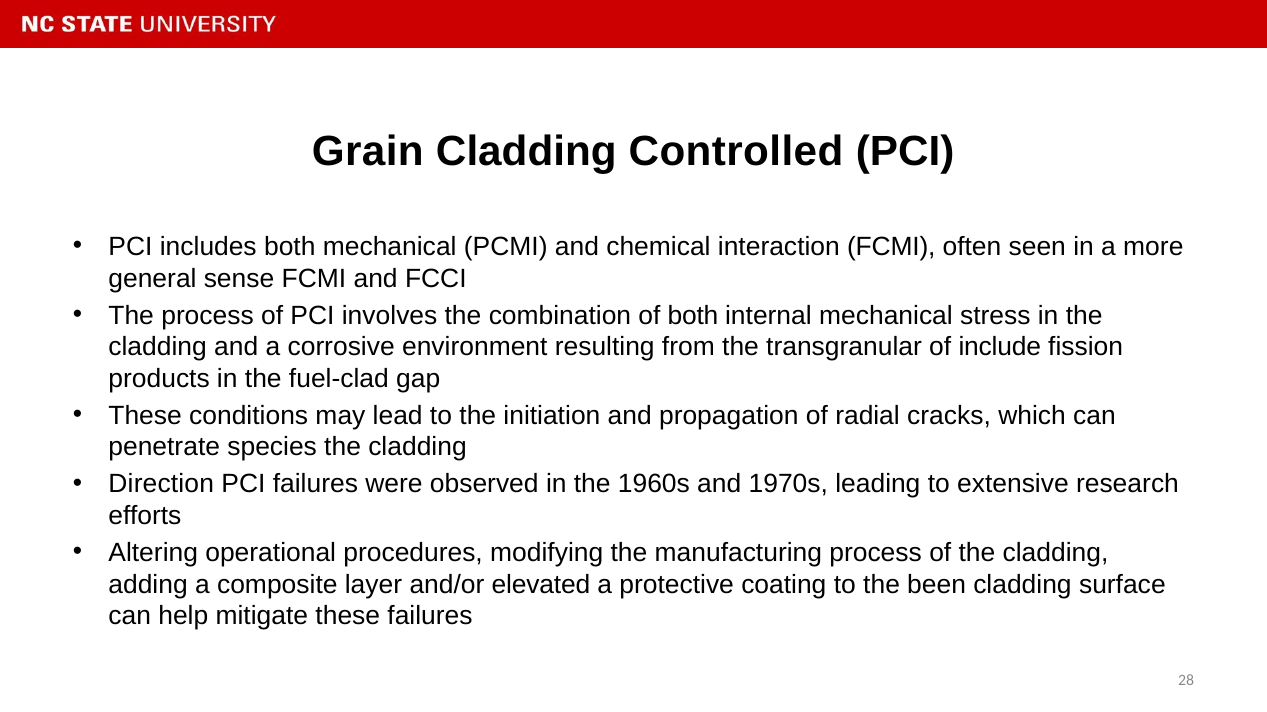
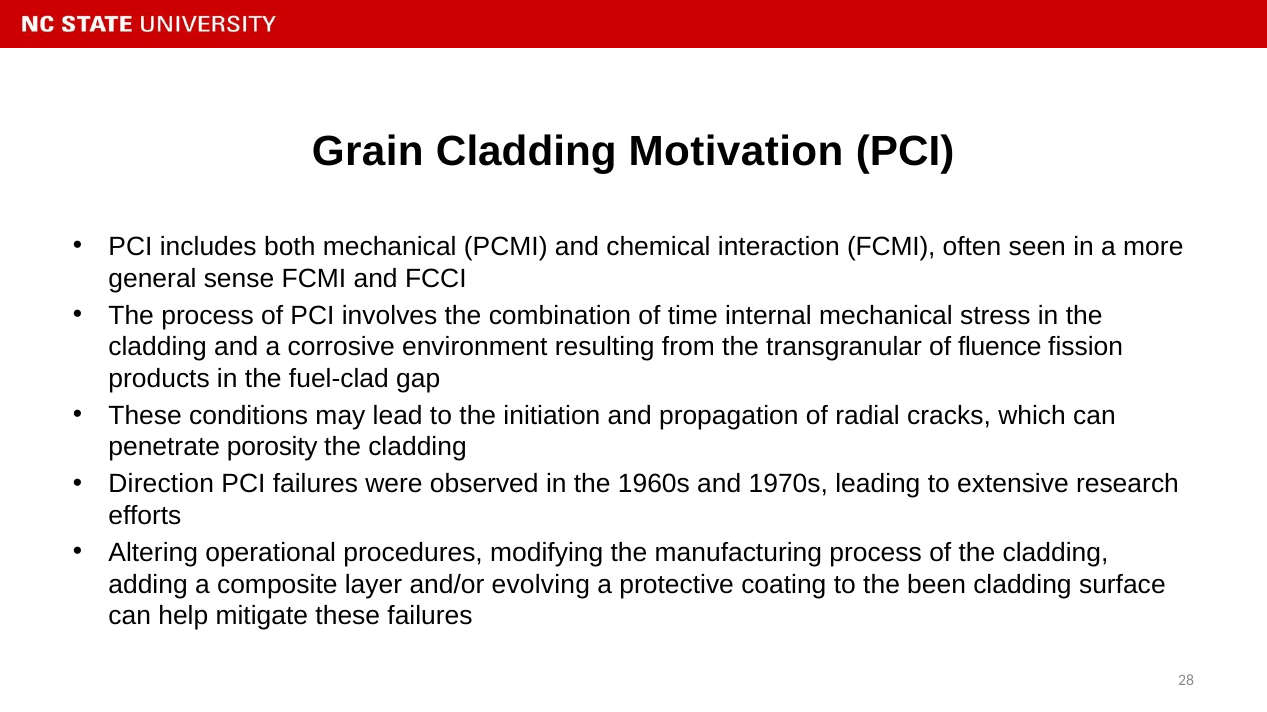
Controlled: Controlled -> Motivation
of both: both -> time
include: include -> fluence
species: species -> porosity
elevated: elevated -> evolving
